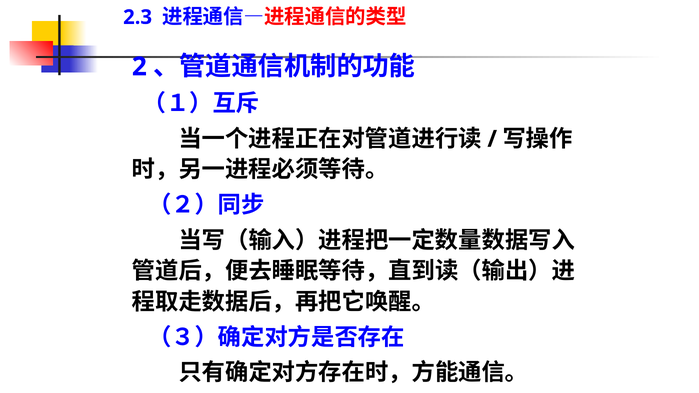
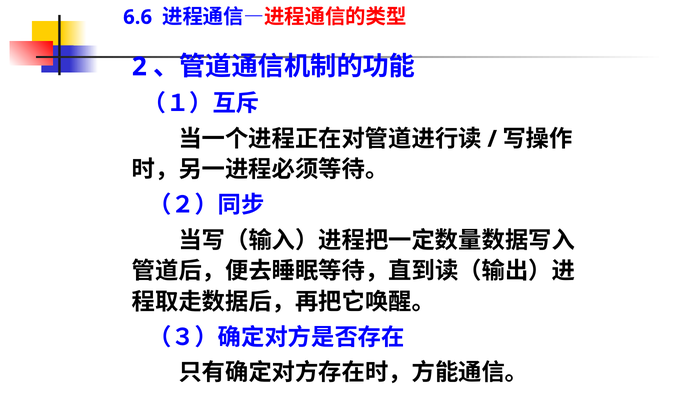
2.3: 2.3 -> 6.6
